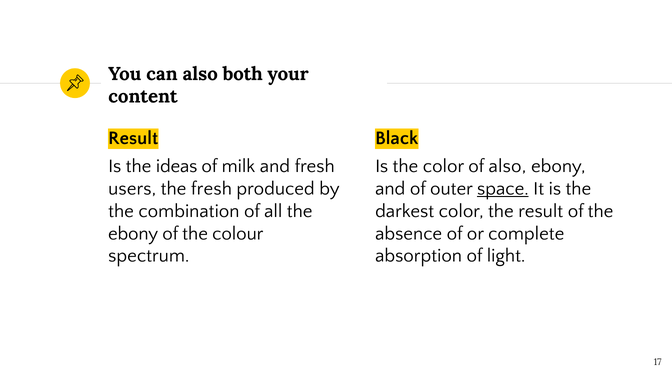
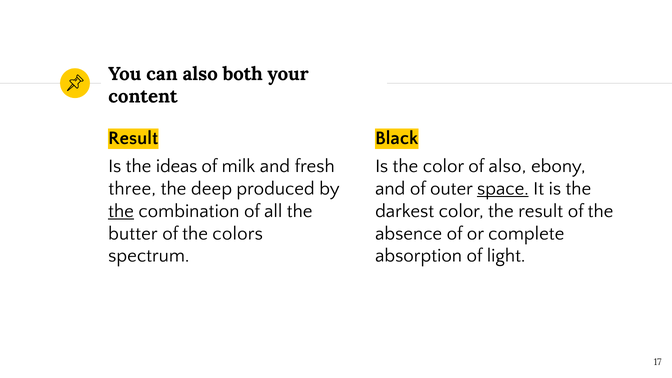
users: users -> three
the fresh: fresh -> deep
the at (121, 211) underline: none -> present
ebony at (133, 233): ebony -> butter
colour: colour -> colors
